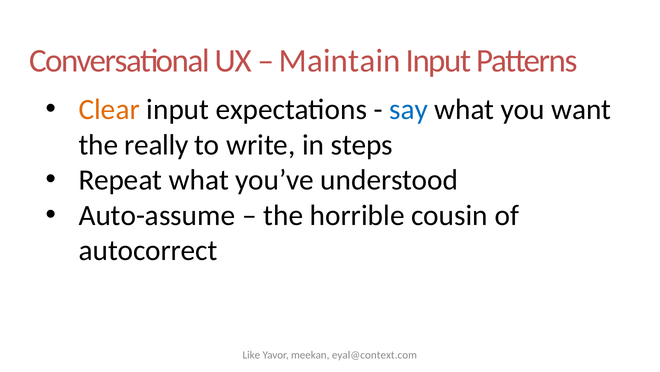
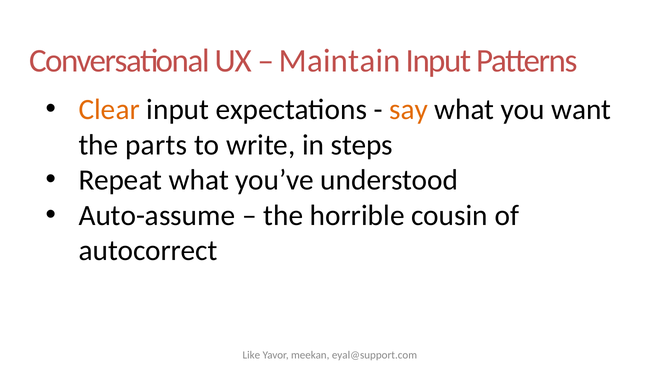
say colour: blue -> orange
really: really -> parts
eyal@context.com: eyal@context.com -> eyal@support.com
